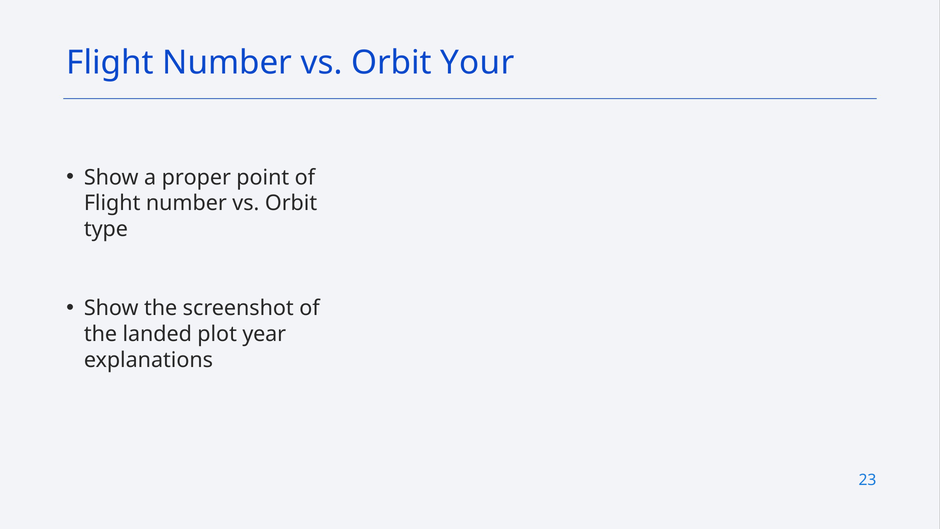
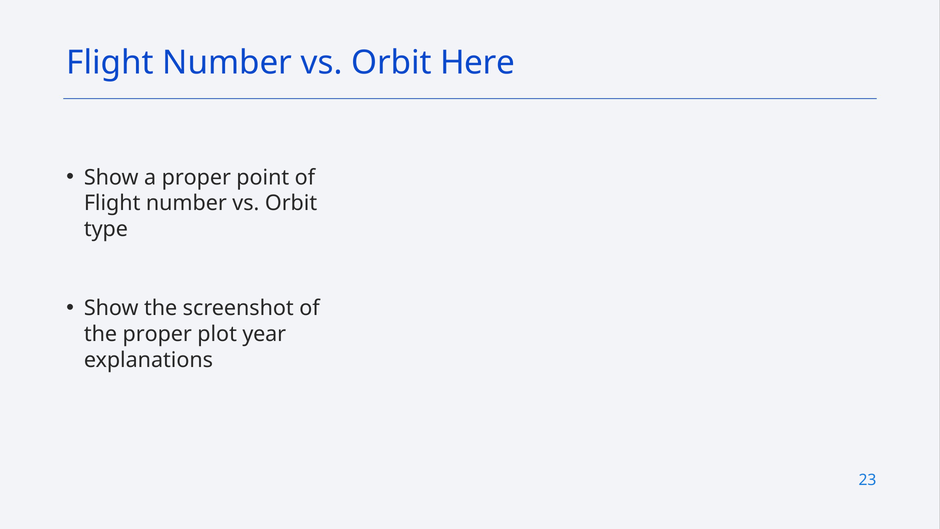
Your: Your -> Here
the landed: landed -> proper
